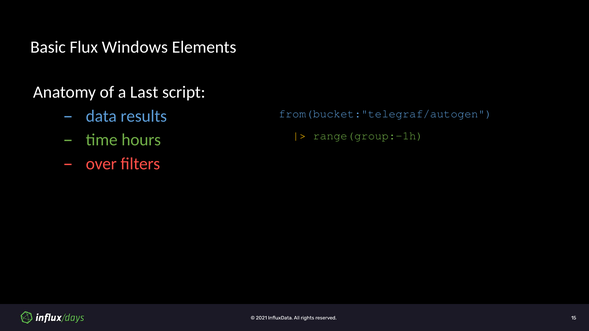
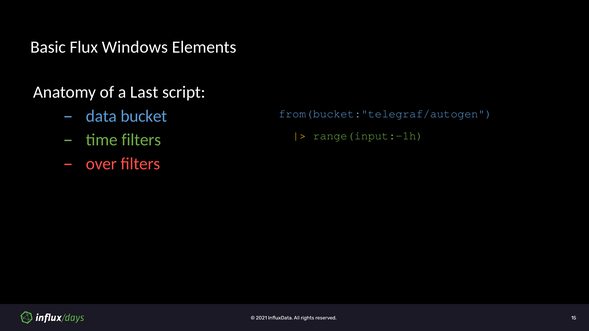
results: results -> bucket
range(group:-1h: range(group:-1h -> range(input:-1h
time hours: hours -> filters
